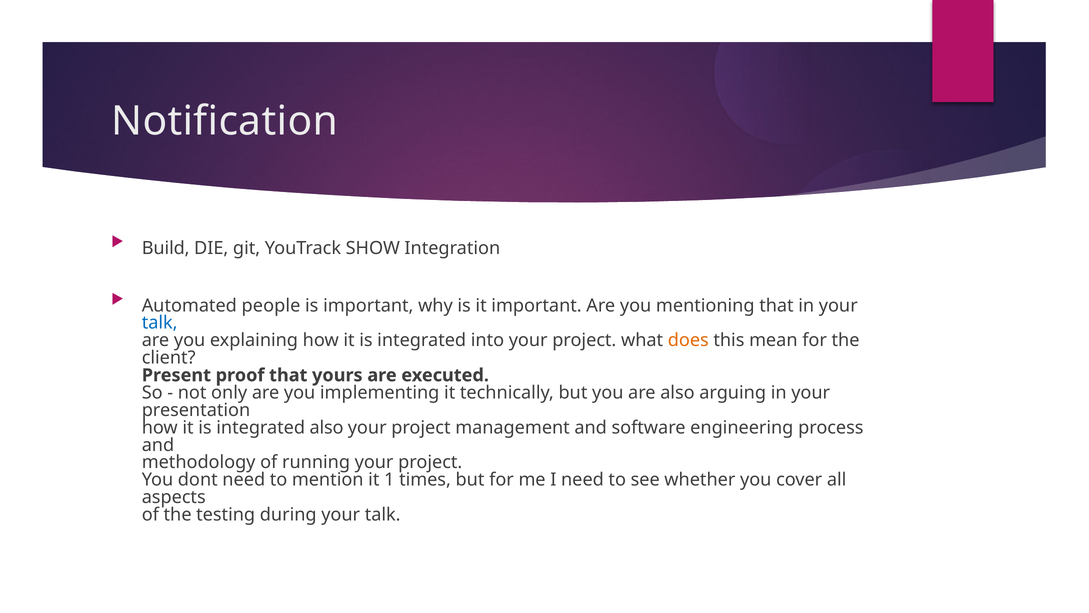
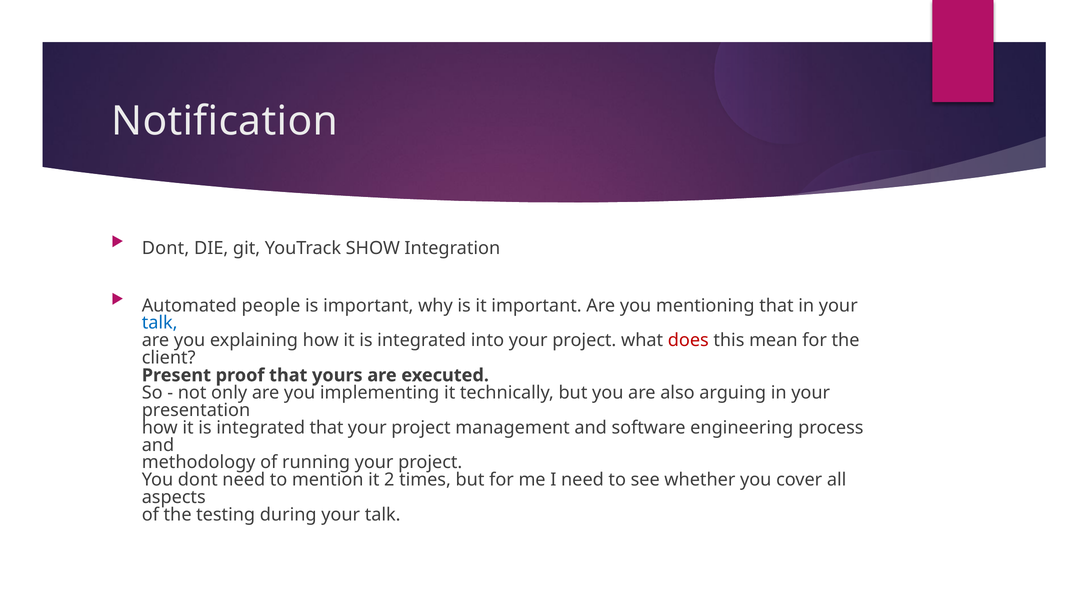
Build at (166, 248): Build -> Dont
does colour: orange -> red
integrated also: also -> that
1: 1 -> 2
